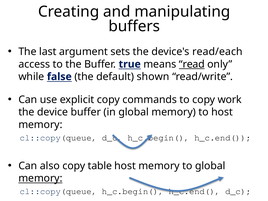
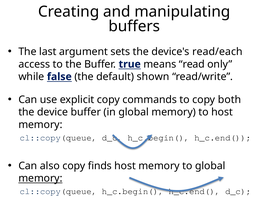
read underline: present -> none
work: work -> both
table: table -> finds
